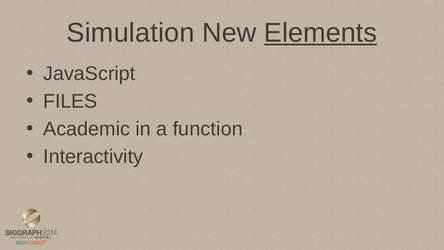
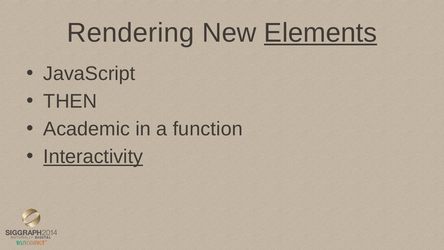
Simulation: Simulation -> Rendering
FILES: FILES -> THEN
Interactivity underline: none -> present
